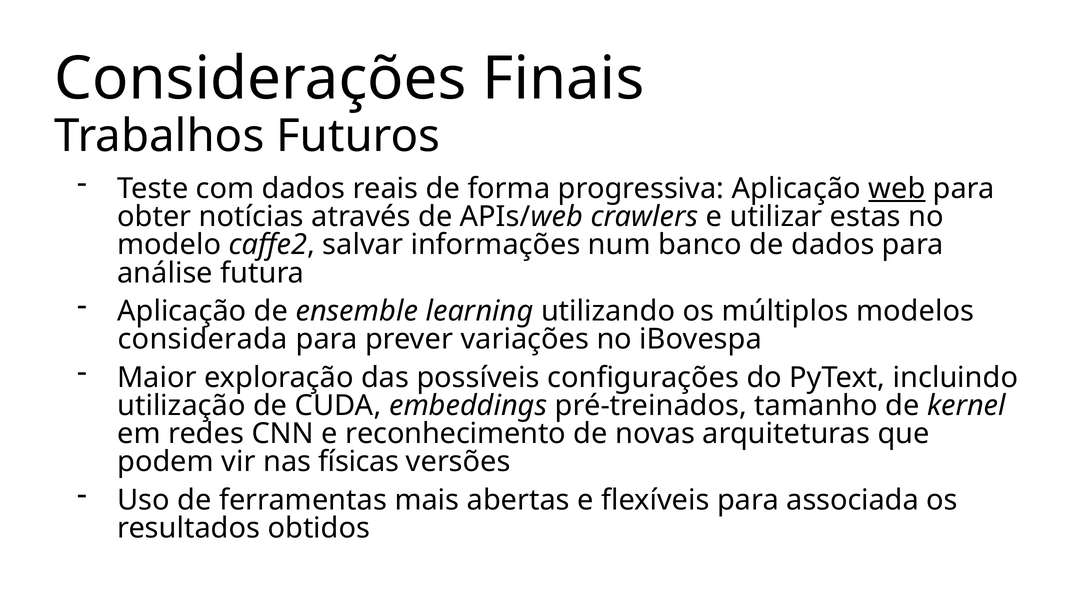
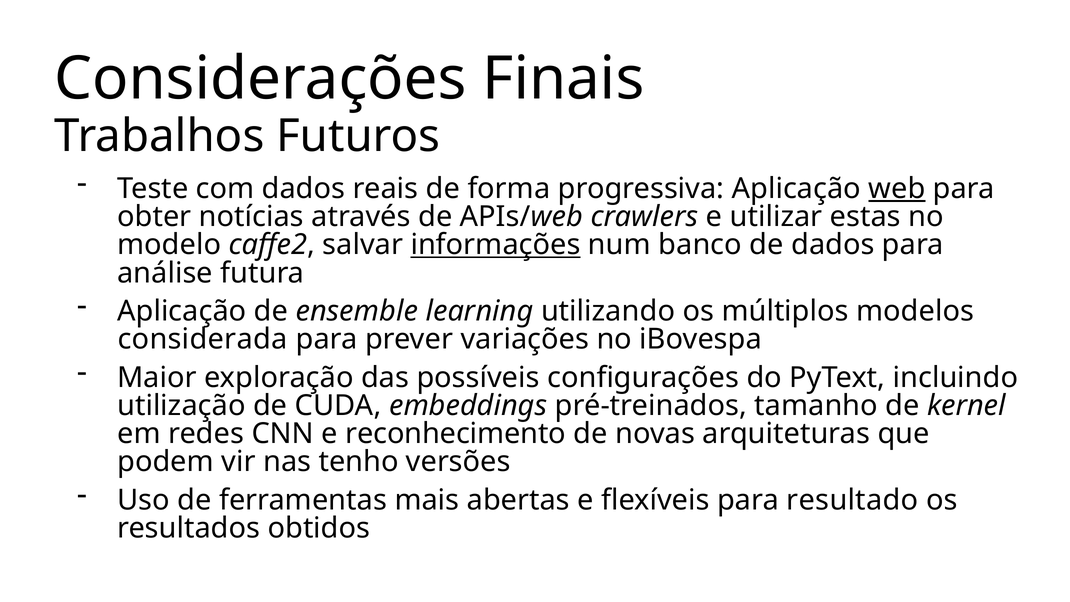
informações underline: none -> present
físicas: físicas -> tenho
associada: associada -> resultado
